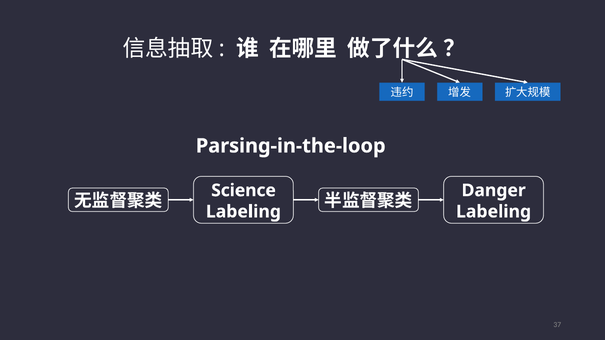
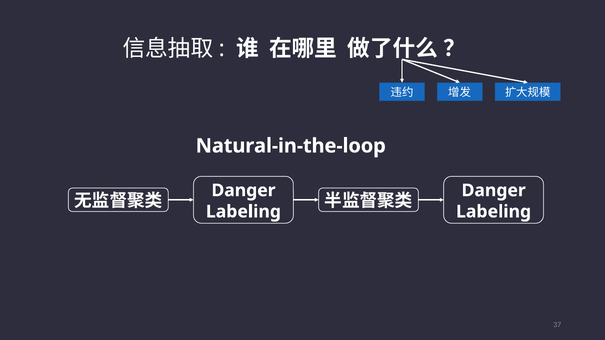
Parsing-in-the-loop: Parsing-in-the-loop -> Natural-in-the-loop
Science at (244, 191): Science -> Danger
